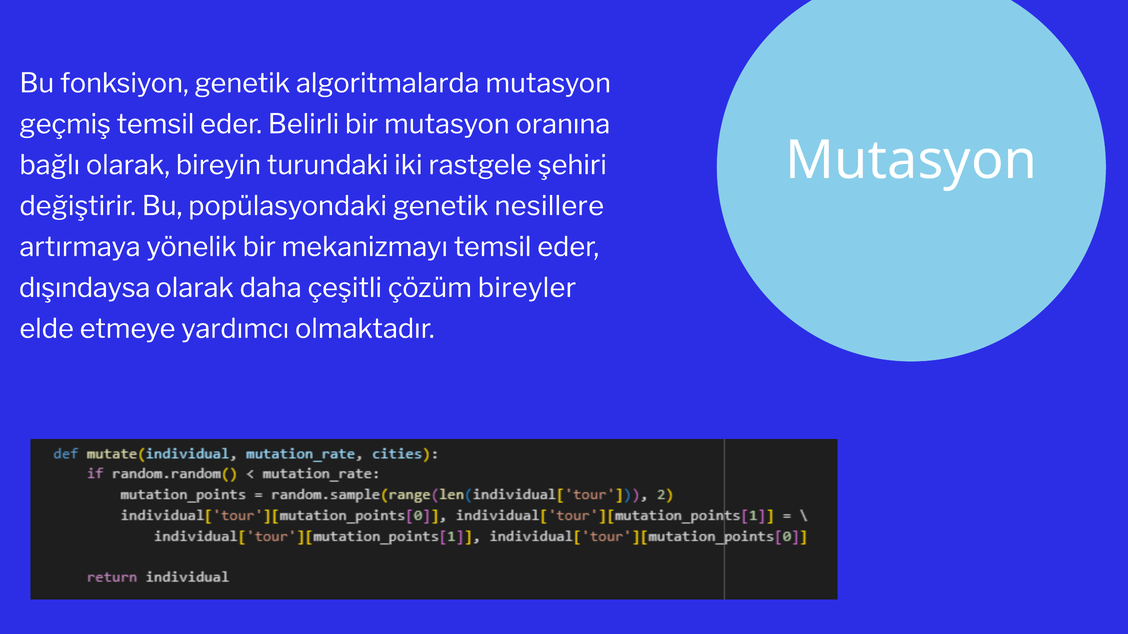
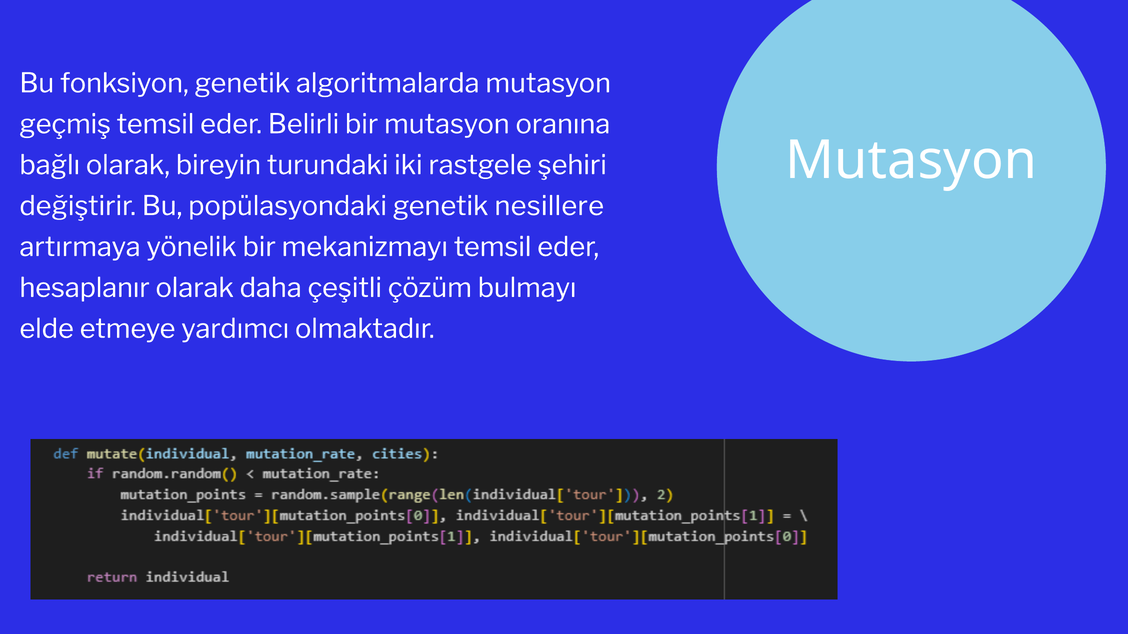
dışındaysa: dışındaysa -> hesaplanır
bireyler: bireyler -> bulmayı
